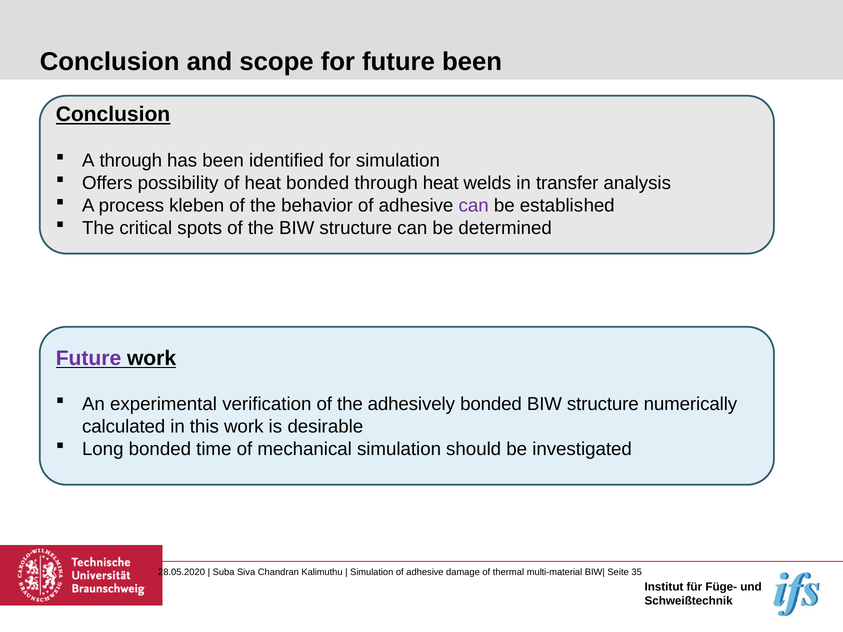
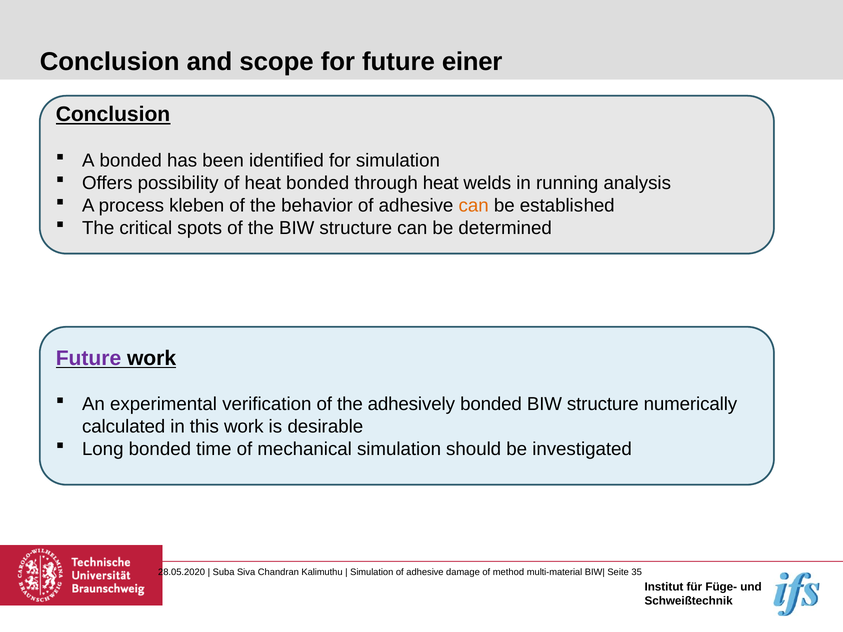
future been: been -> einer
A through: through -> bonded
transfer: transfer -> running
can at (474, 206) colour: purple -> orange
thermal: thermal -> method
